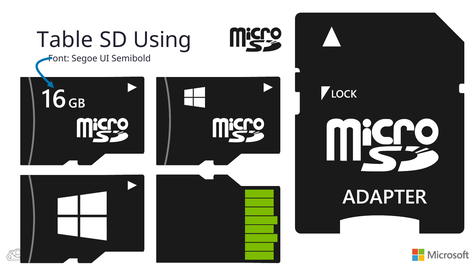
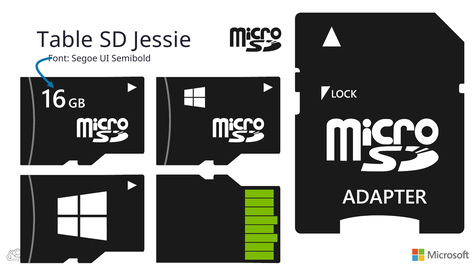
Using: Using -> Jessie
